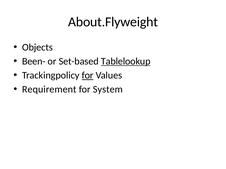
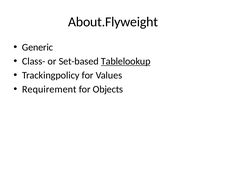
Objects: Objects -> Generic
Been-: Been- -> Class-
for at (88, 76) underline: present -> none
System: System -> Objects
